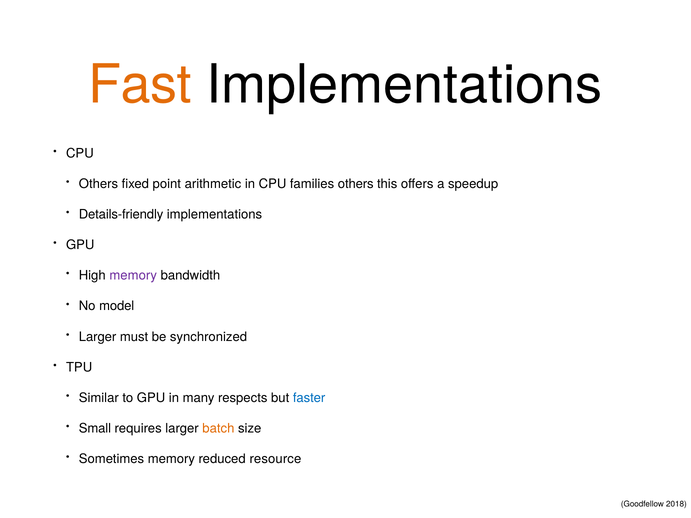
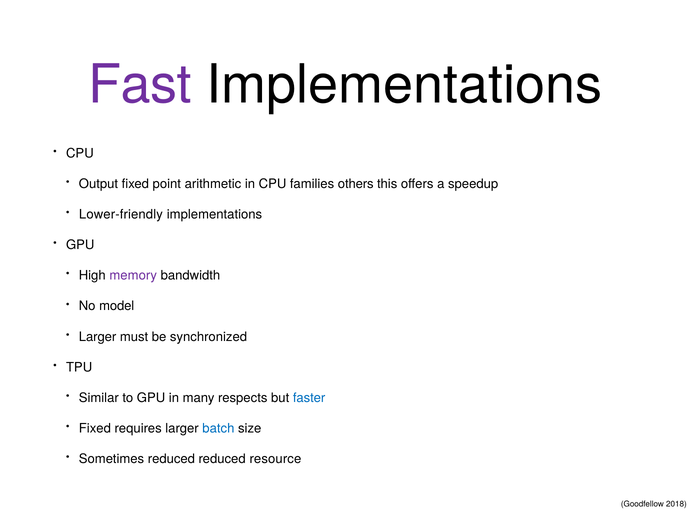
Fast colour: orange -> purple
Others at (98, 184): Others -> Output
Details-friendly: Details-friendly -> Lower-friendly
Small at (95, 429): Small -> Fixed
batch colour: orange -> blue
Sometimes memory: memory -> reduced
